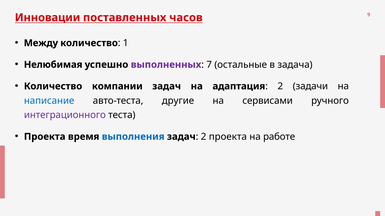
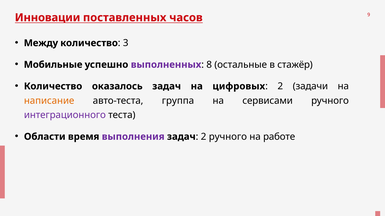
1: 1 -> 3
Нелюбимая: Нелюбимая -> Мобильные
7: 7 -> 8
задача: задача -> стажёр
компании: компании -> оказалось
адаптация: адаптация -> цифровых
написание colour: blue -> orange
другие: другие -> группа
Проекта at (45, 137): Проекта -> Области
выполнения colour: blue -> purple
2 проекта: проекта -> ручного
